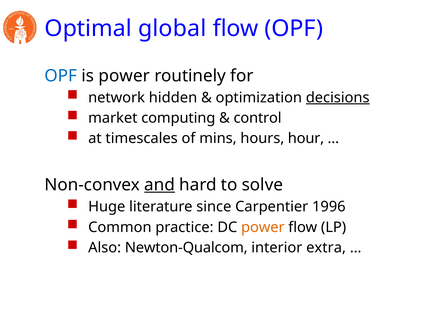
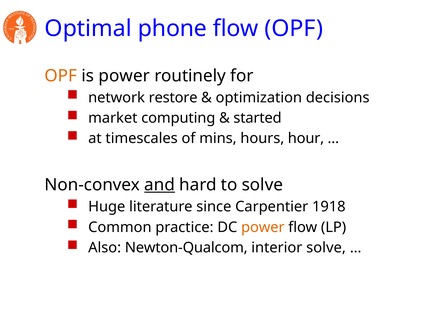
global: global -> phone
OPF at (61, 76) colour: blue -> orange
hidden: hidden -> restore
decisions underline: present -> none
control: control -> started
1996: 1996 -> 1918
interior extra: extra -> solve
